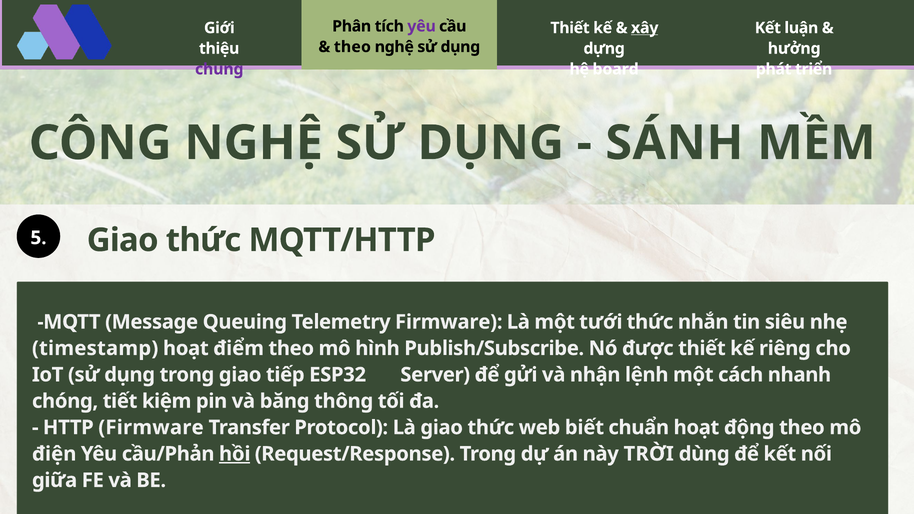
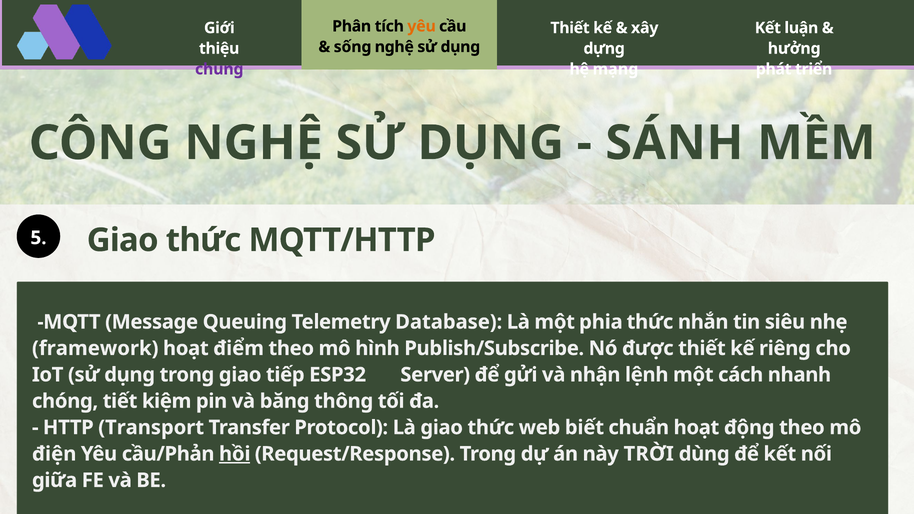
yêu at (422, 26) colour: purple -> orange
xây underline: present -> none
theo at (352, 47): theo -> sống
board: board -> mạng
Telemetry Firmware: Firmware -> Database
tưới: tưới -> phia
timestamp: timestamp -> framework
HTTP Firmware: Firmware -> Transport
